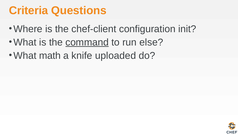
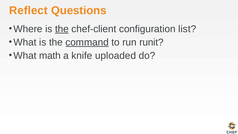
Criteria: Criteria -> Reflect
the at (62, 29) underline: none -> present
init: init -> list
else: else -> runit
